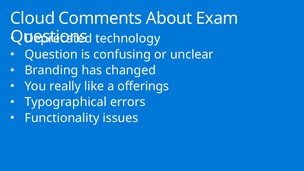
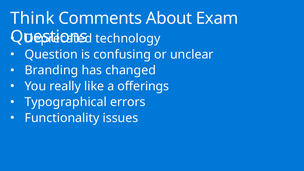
Cloud: Cloud -> Think
